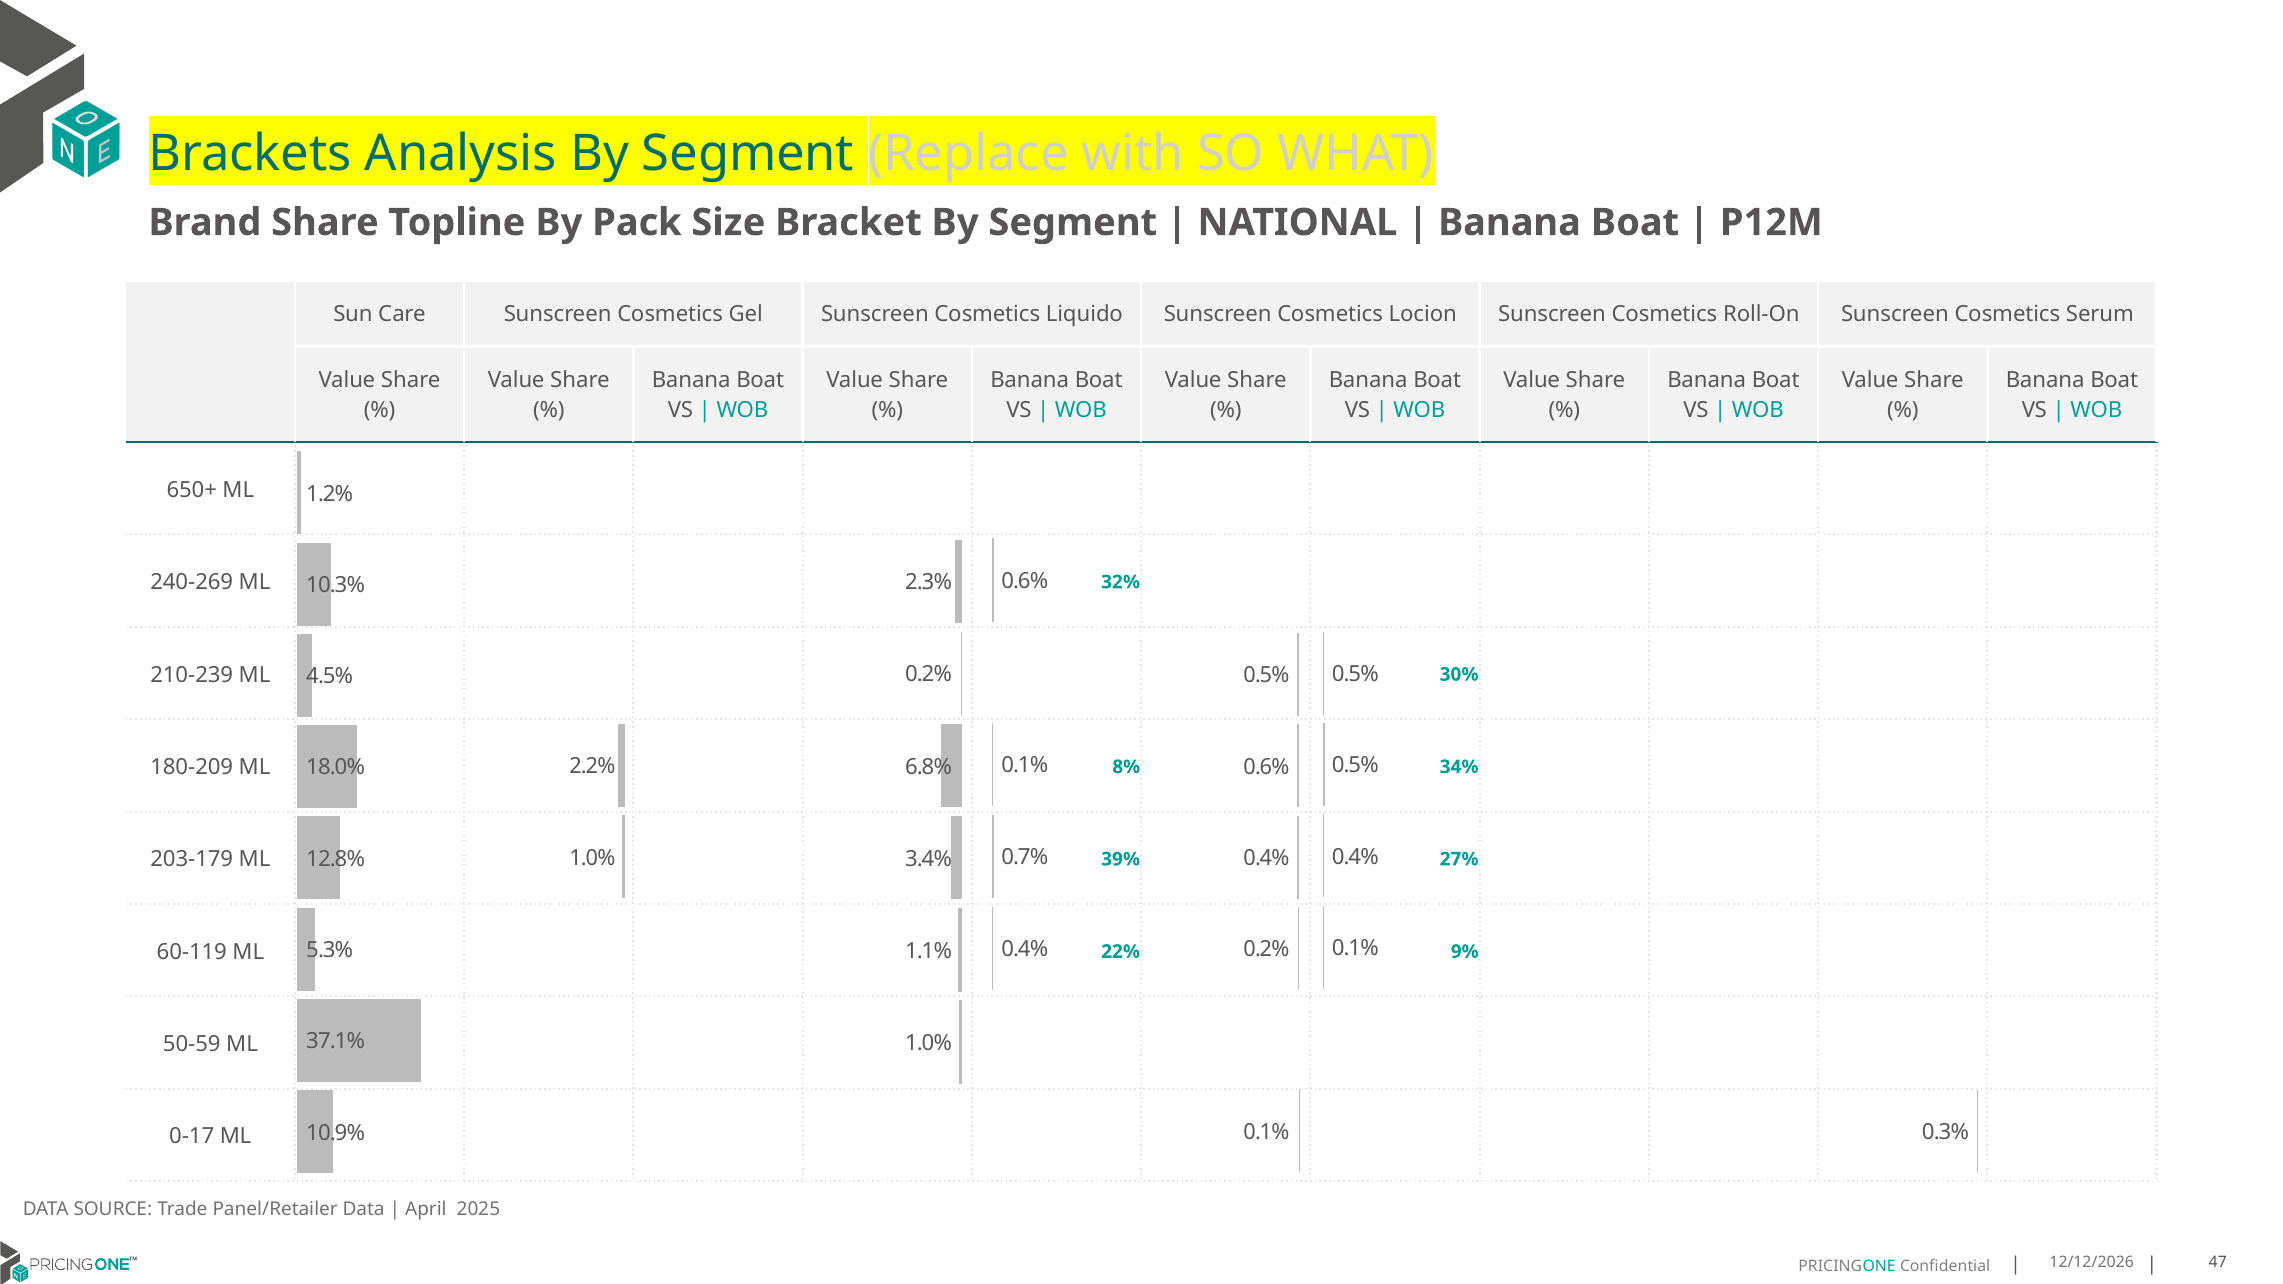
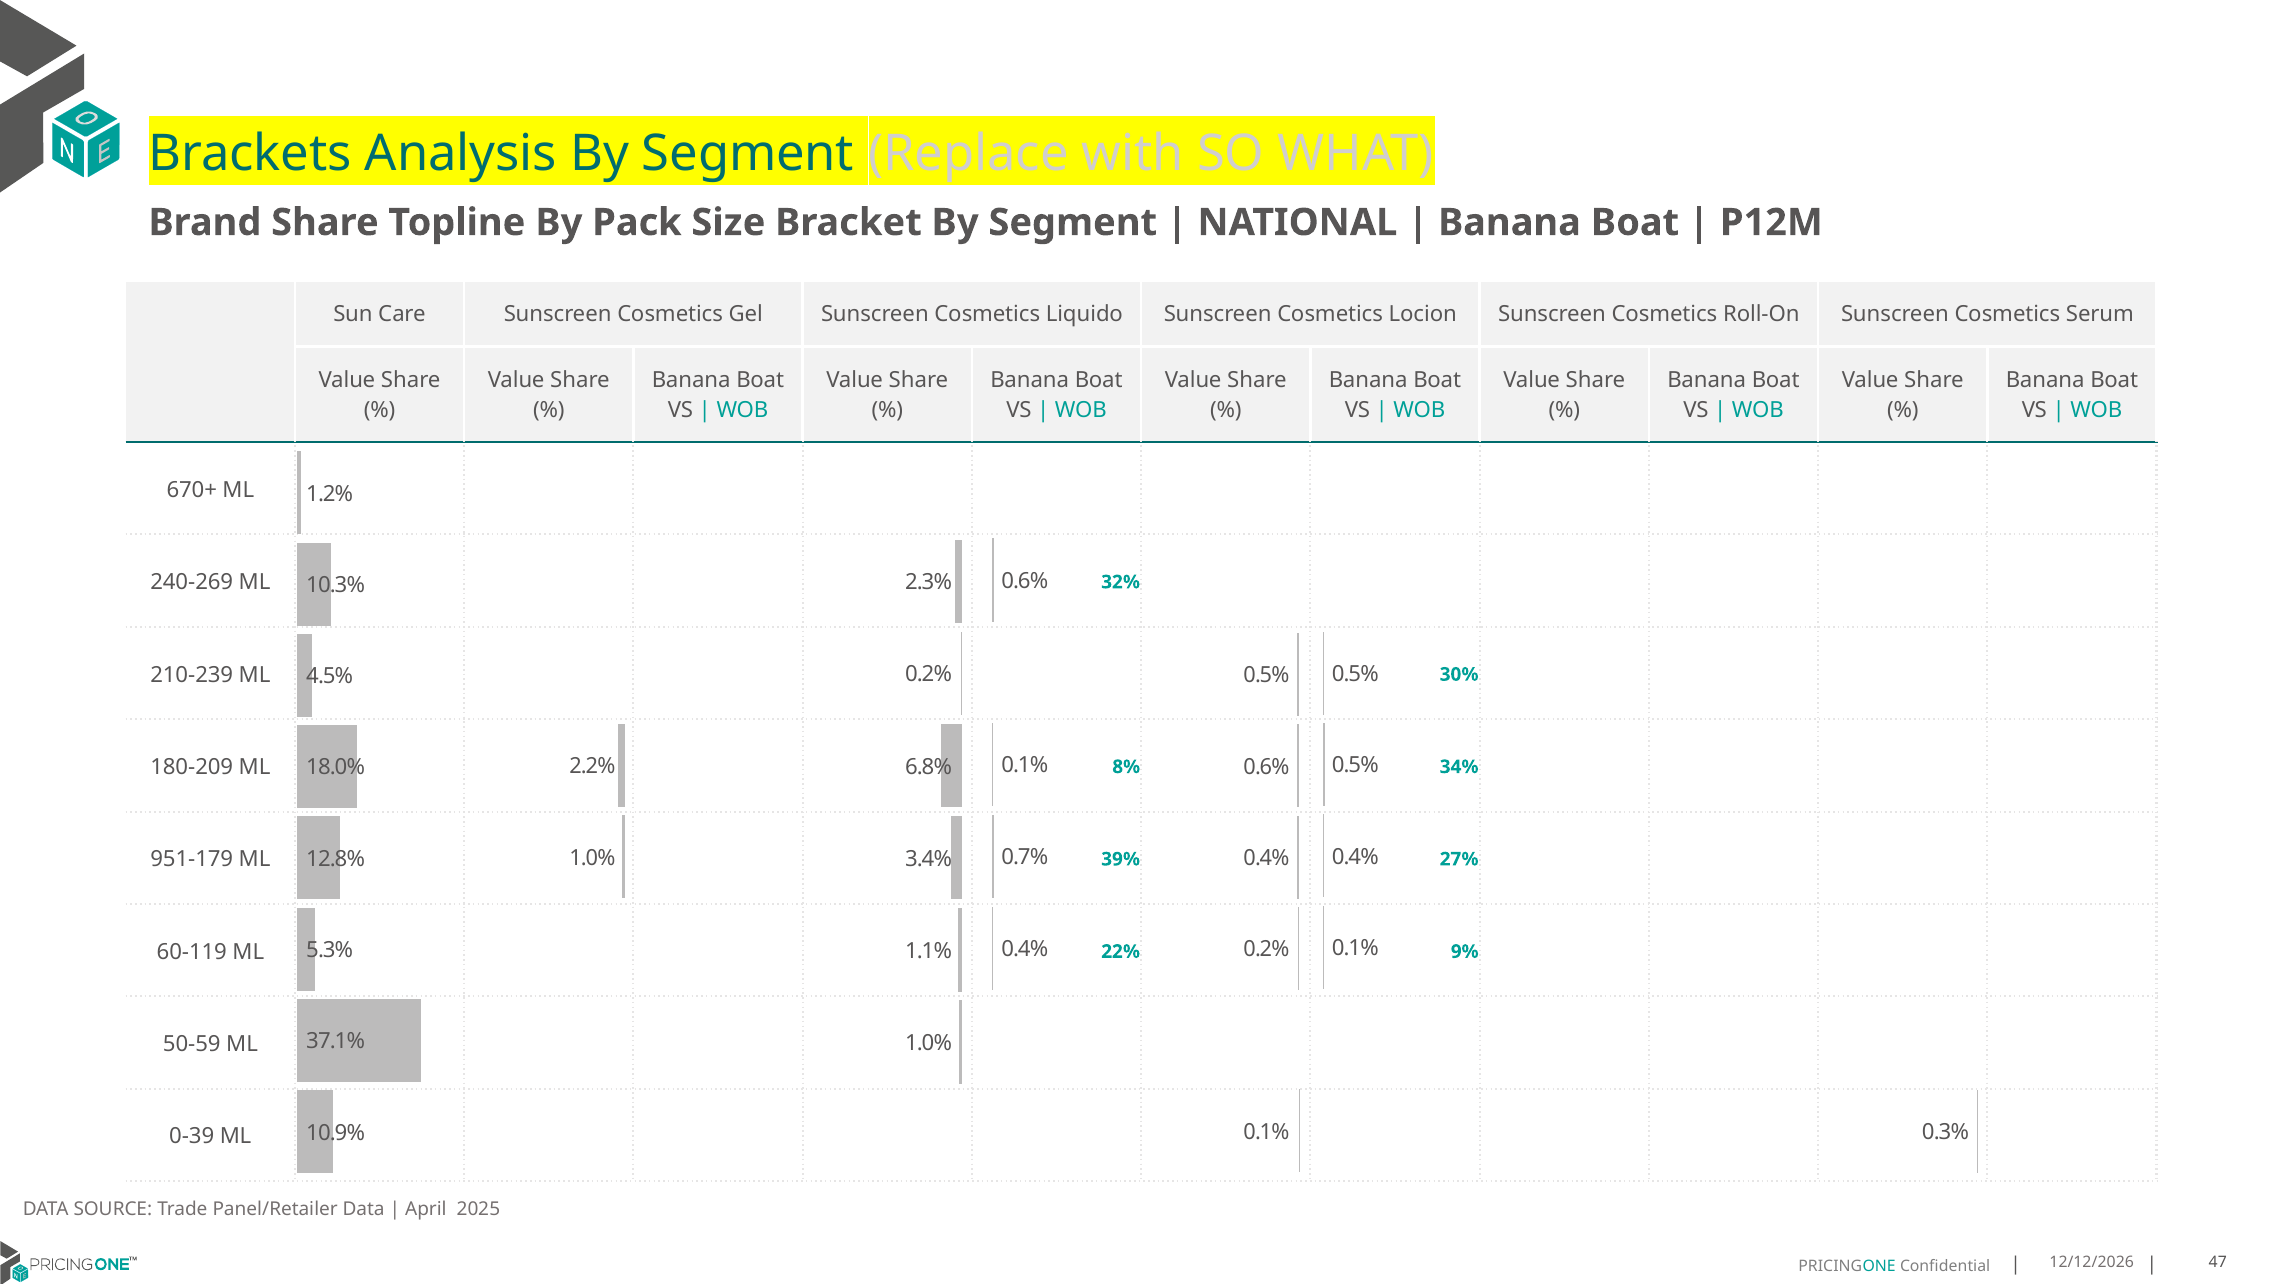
650+: 650+ -> 670+
203-179: 203-179 -> 951-179
0-17: 0-17 -> 0-39
